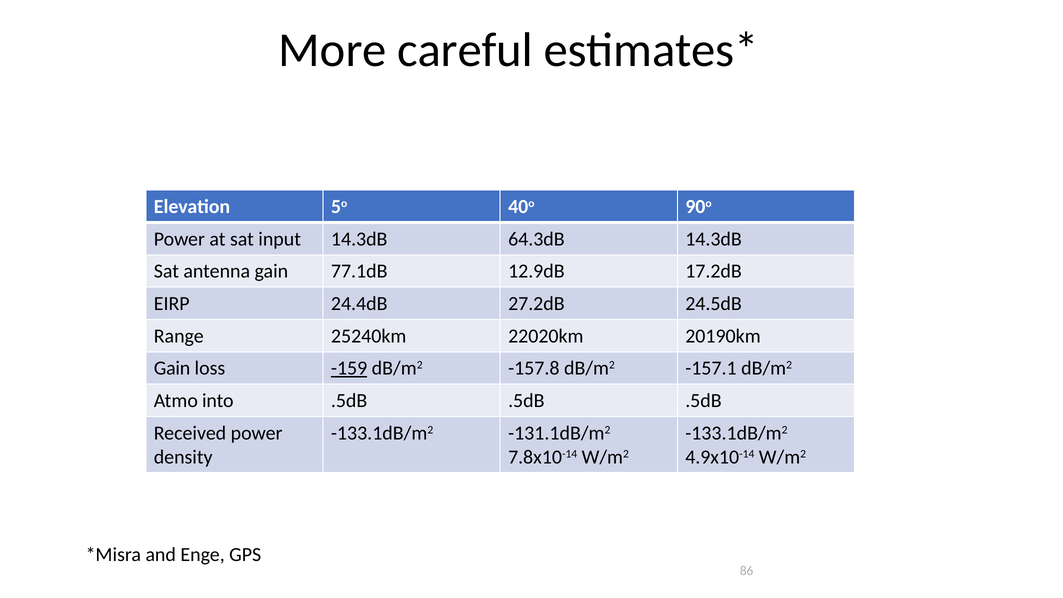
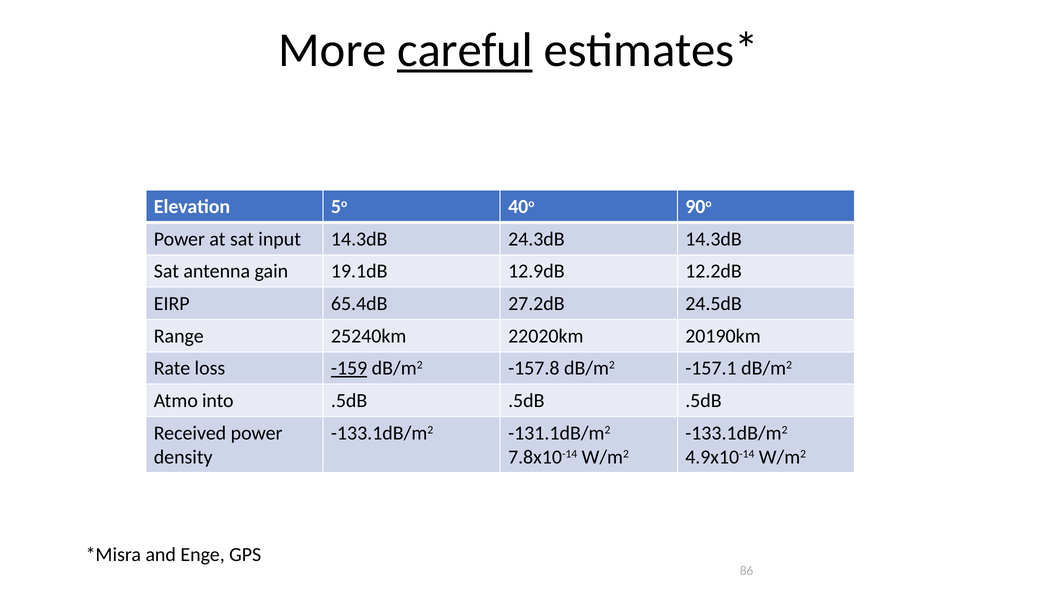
careful underline: none -> present
64.3dB: 64.3dB -> 24.3dB
77.1dB: 77.1dB -> 19.1dB
17.2dB: 17.2dB -> 12.2dB
24.4dB: 24.4dB -> 65.4dB
Gain at (172, 368): Gain -> Rate
